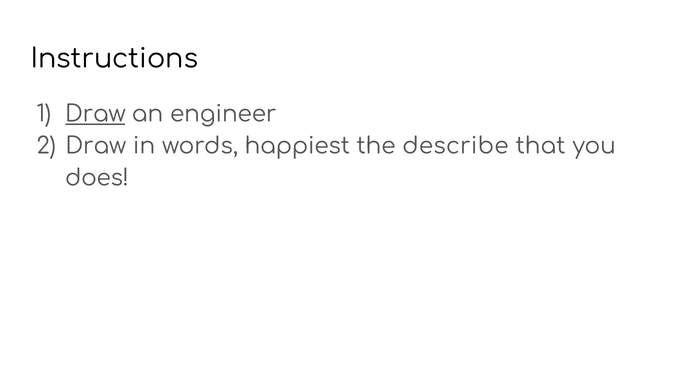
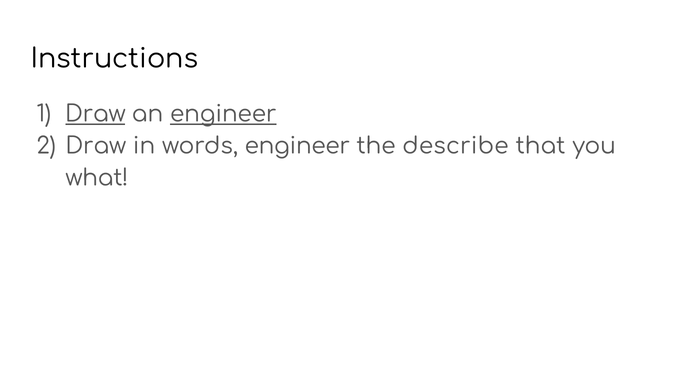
engineer at (223, 114) underline: none -> present
words happiest: happiest -> engineer
does: does -> what
